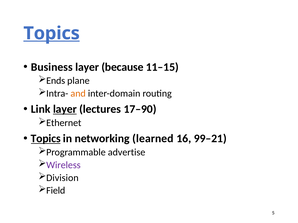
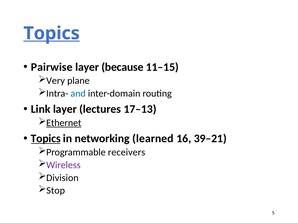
Business: Business -> Pairwise
Ends: Ends -> Very
and colour: orange -> blue
layer at (65, 109) underline: present -> none
17–90: 17–90 -> 17–13
Ethernet underline: none -> present
99–21: 99–21 -> 39–21
advertise: advertise -> receivers
Field: Field -> Stop
